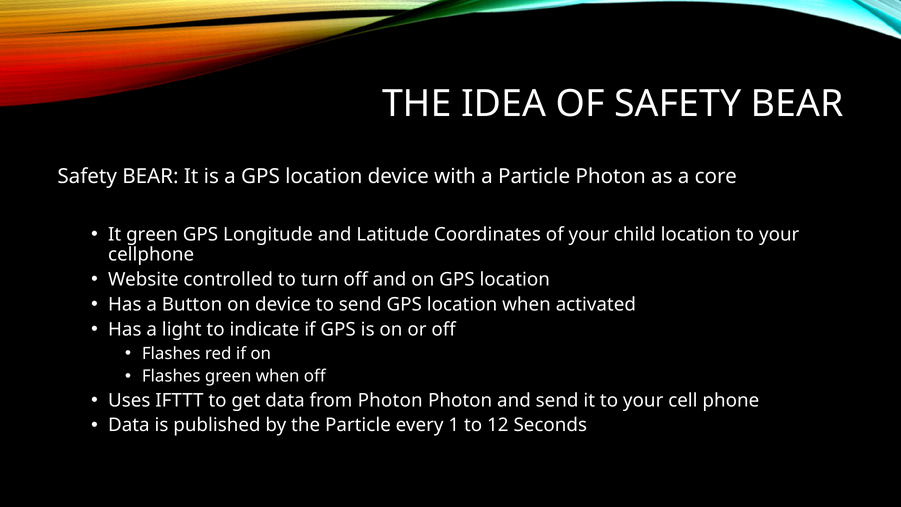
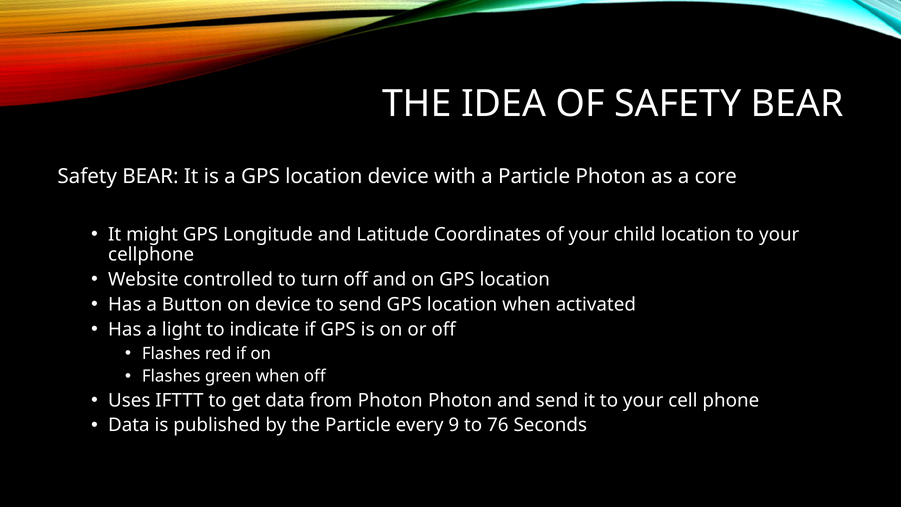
It green: green -> might
1: 1 -> 9
12: 12 -> 76
